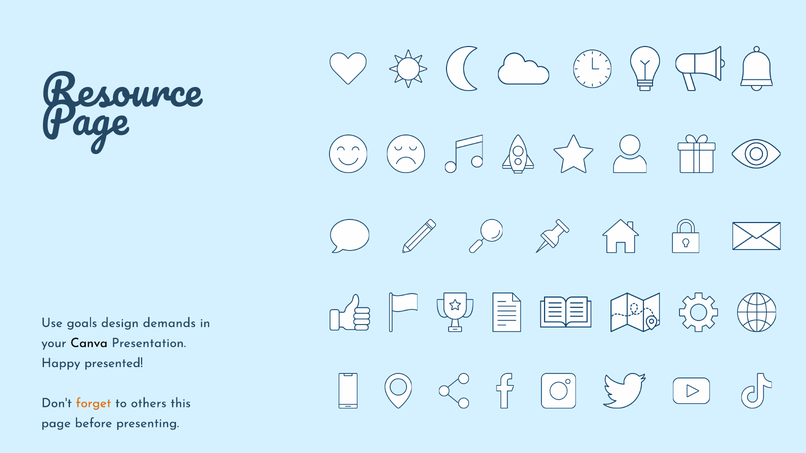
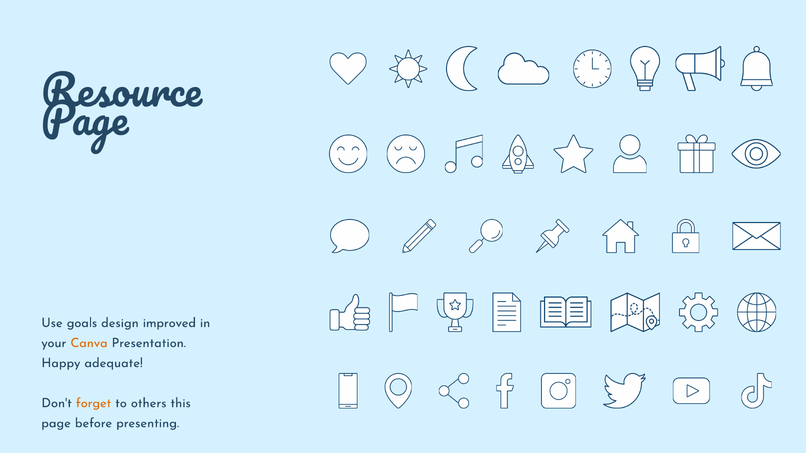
demands: demands -> improved
Canva colour: black -> orange
presented: presented -> adequate
